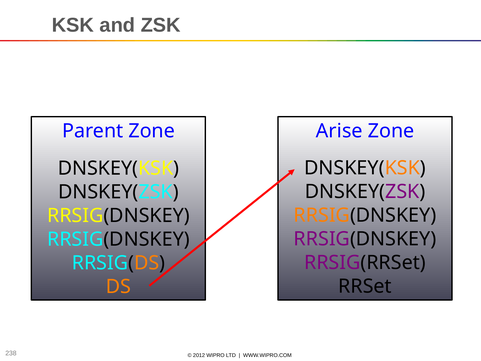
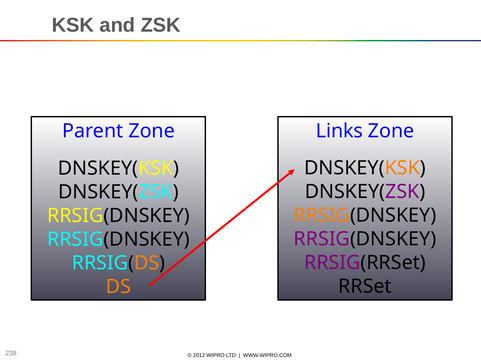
Arise: Arise -> Links
